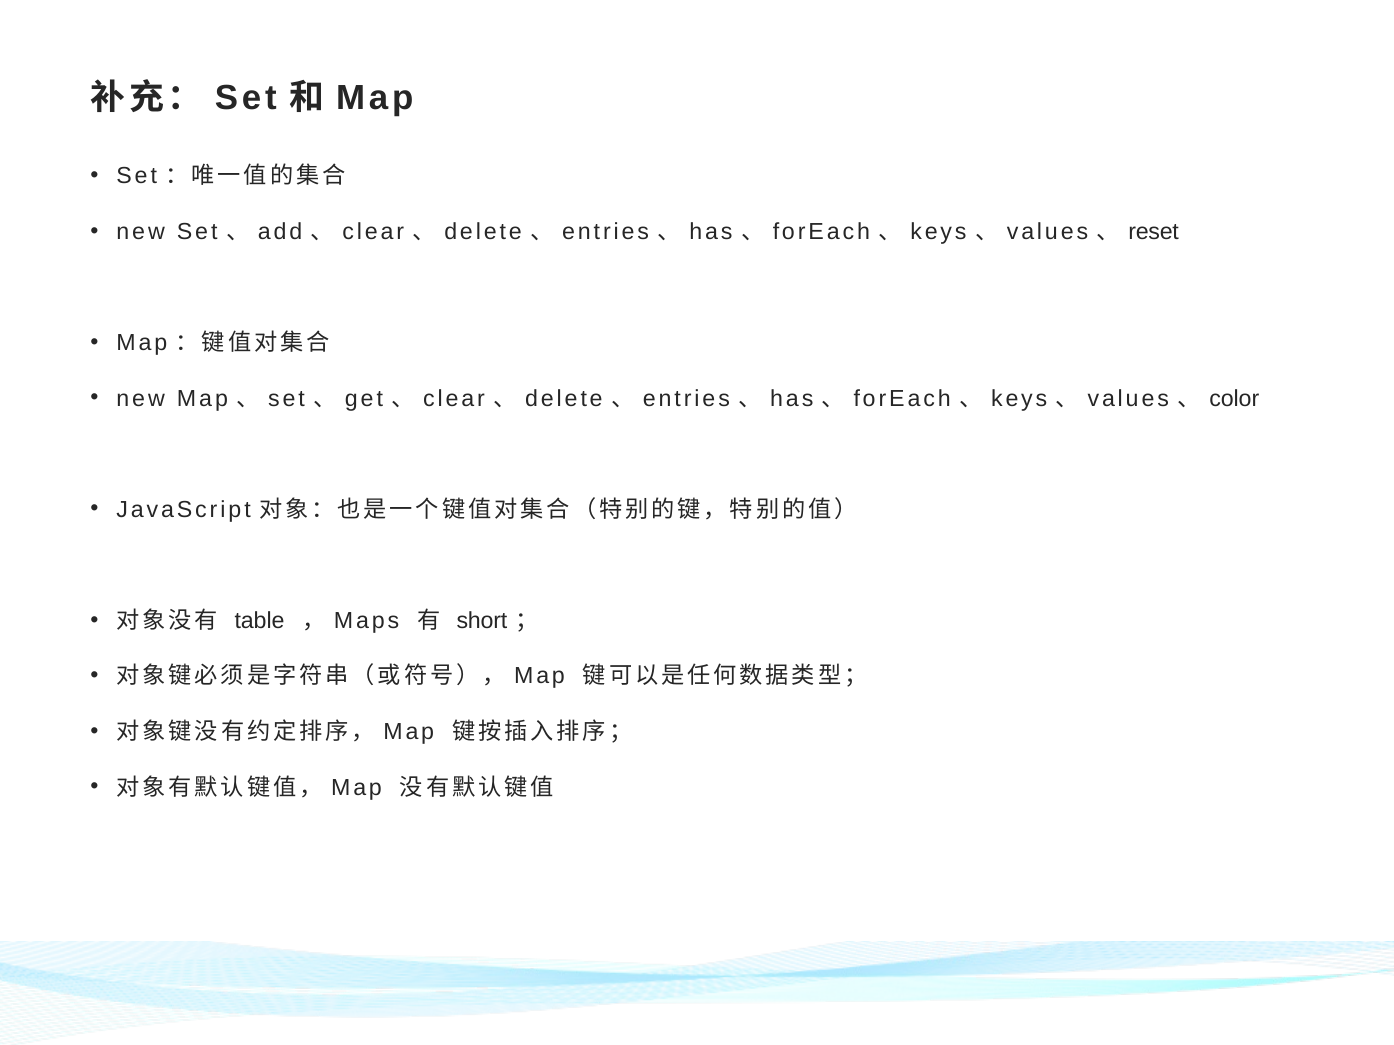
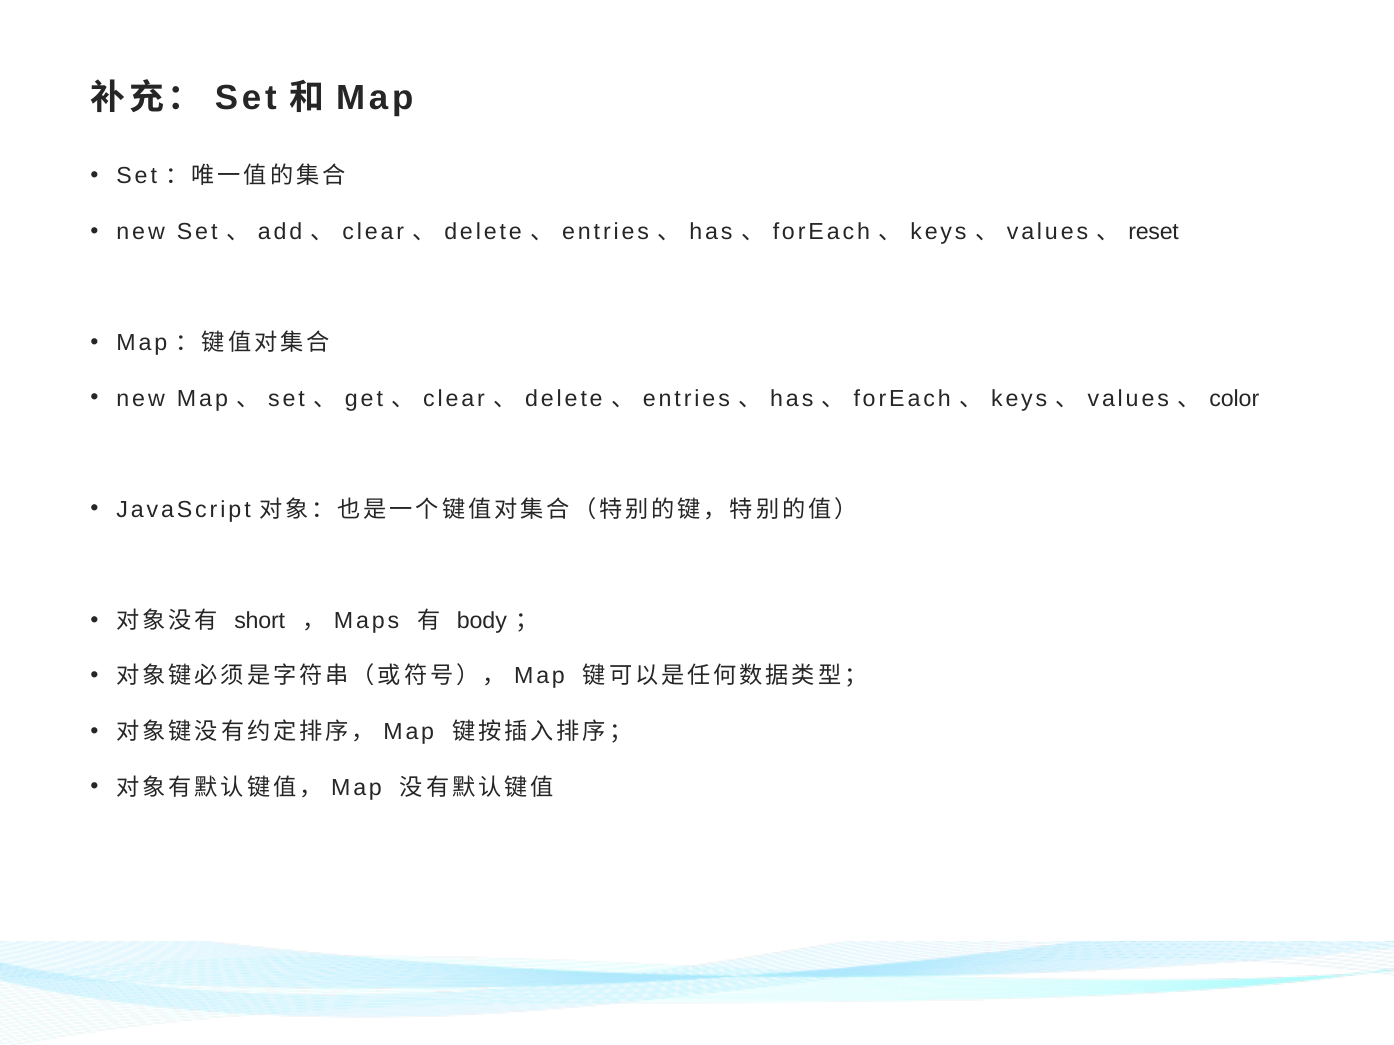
table: table -> short
short: short -> body
